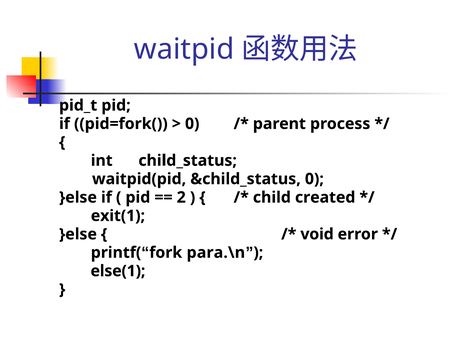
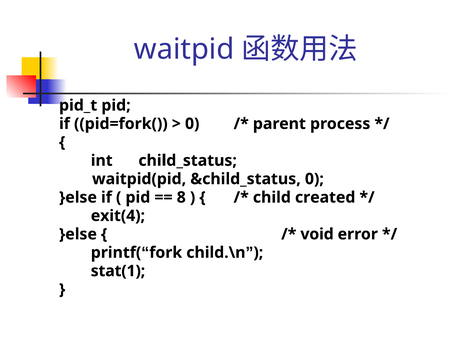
2: 2 -> 8
exit(1: exit(1 -> exit(4
para.\n: para.\n -> child.\n
else(1: else(1 -> stat(1
